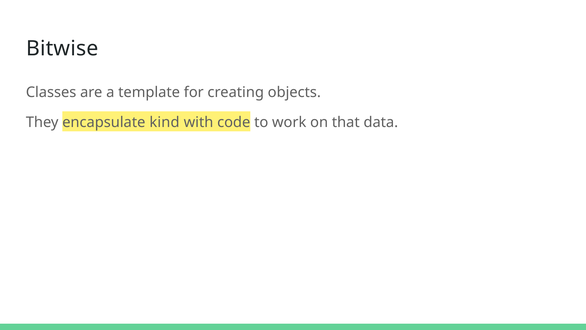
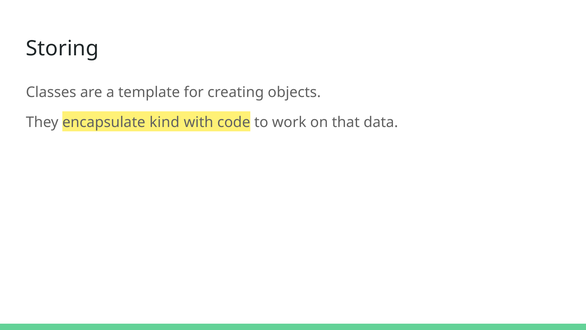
Bitwise: Bitwise -> Storing
